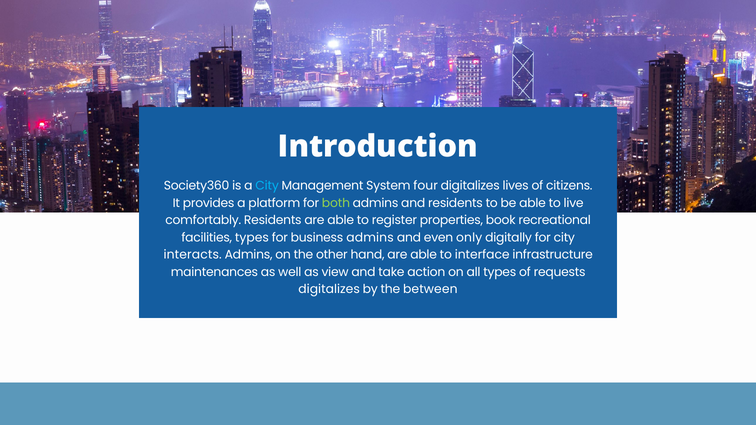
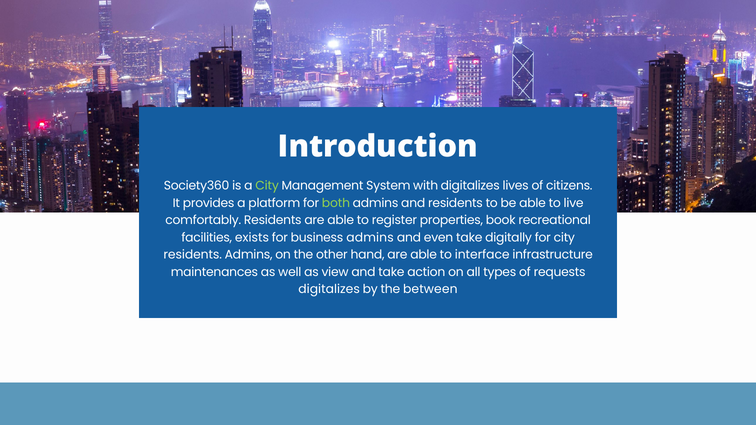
City at (267, 186) colour: light blue -> light green
four: four -> with
facilities types: types -> exists
even only: only -> take
interacts at (193, 255): interacts -> residents
